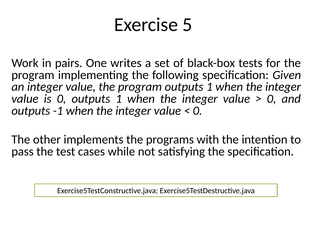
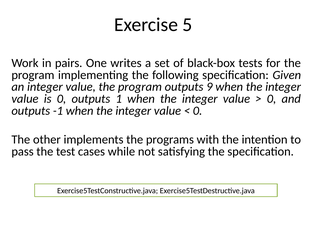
program outputs 1: 1 -> 9
